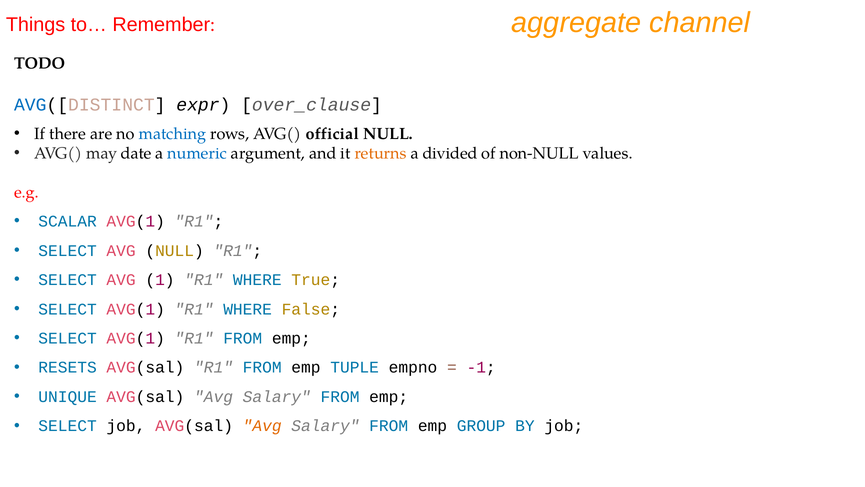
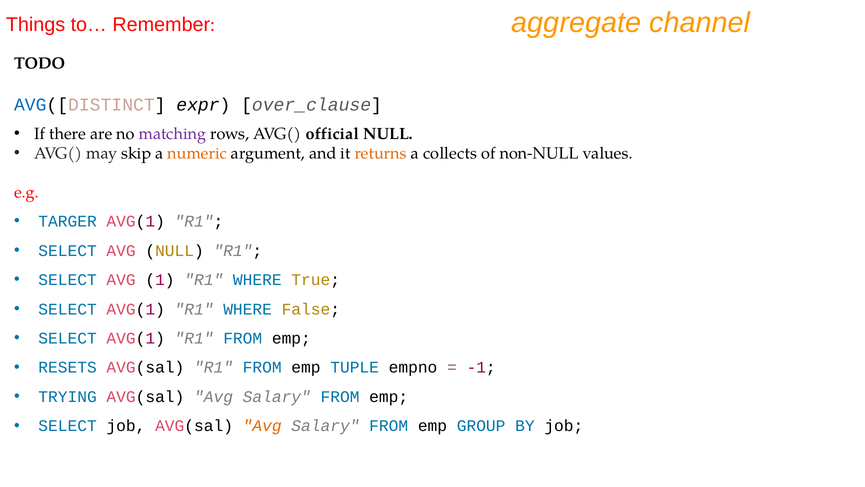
matching colour: blue -> purple
date: date -> skip
numeric colour: blue -> orange
divided: divided -> collects
SCALAR: SCALAR -> TARGER
UNIQUE: UNIQUE -> TRYING
